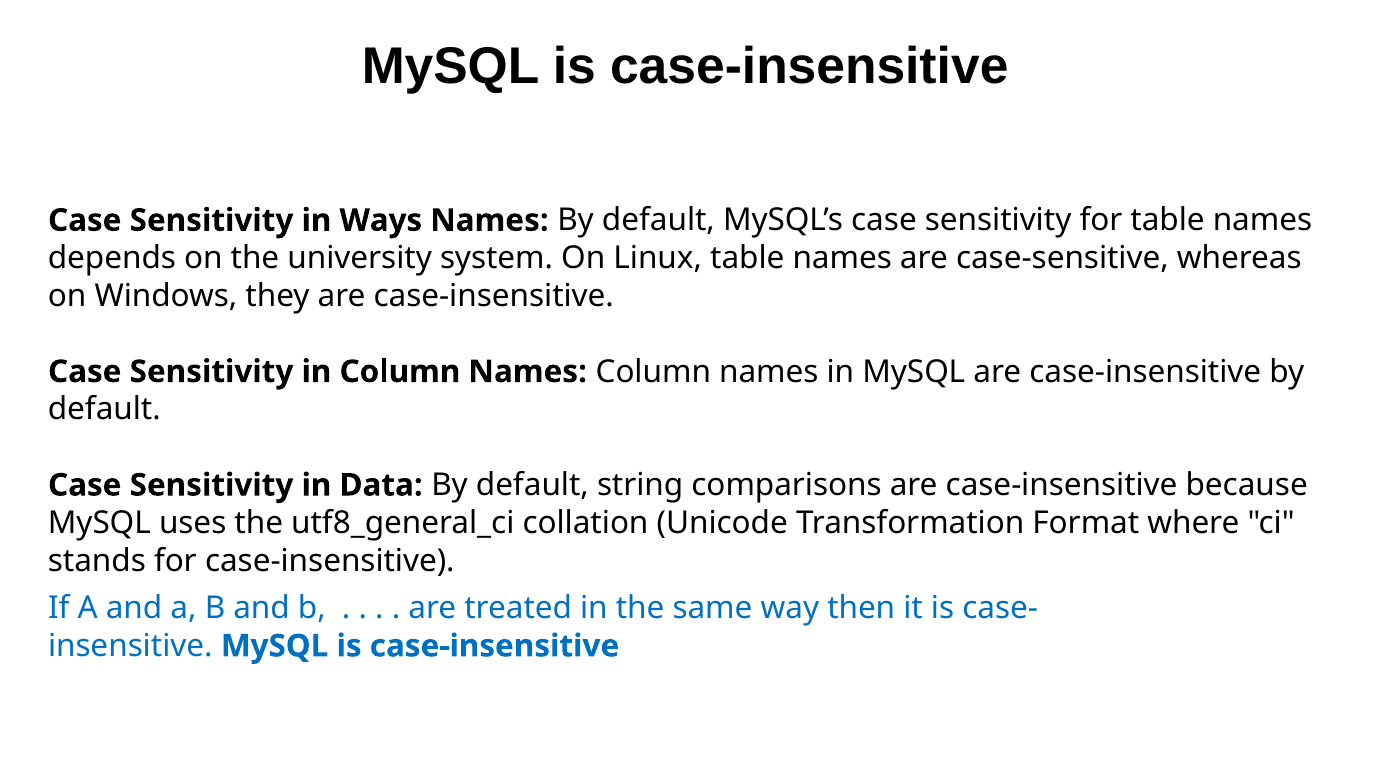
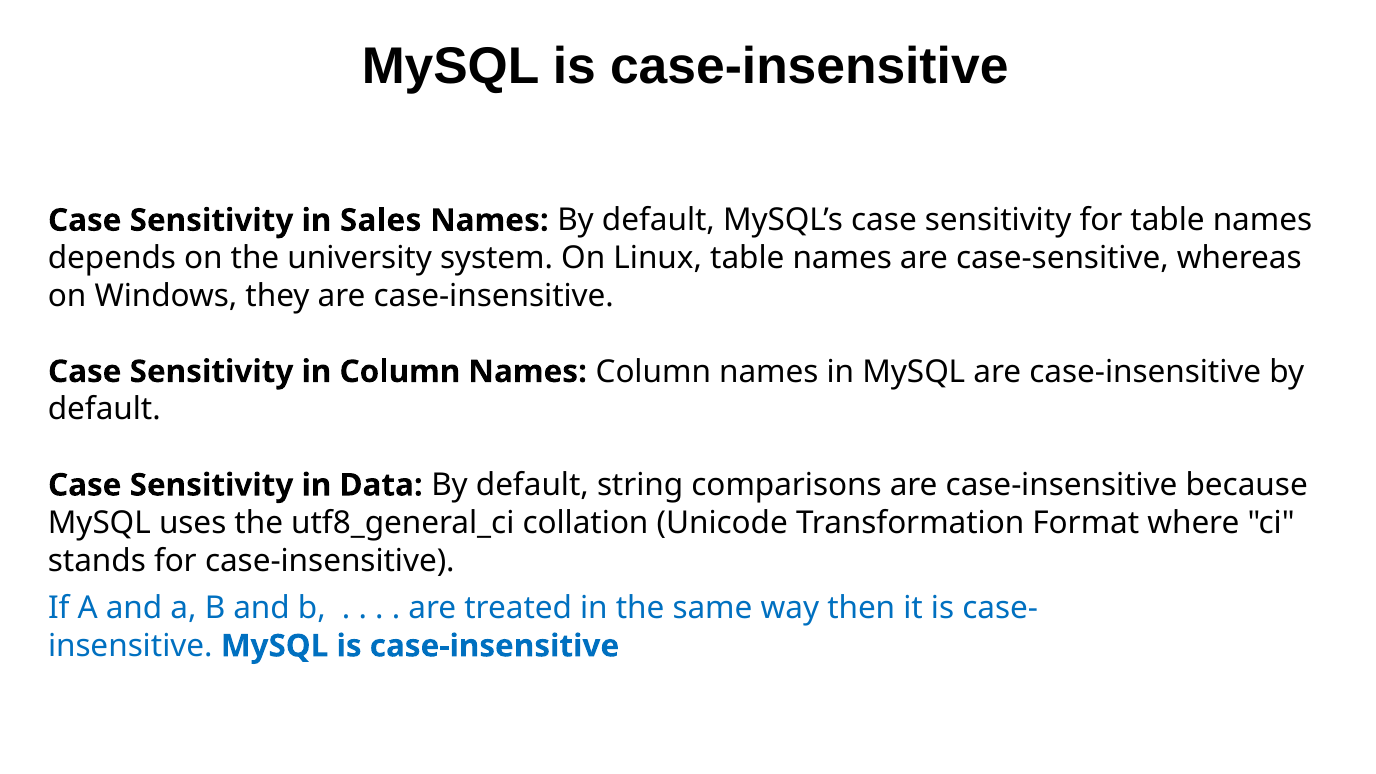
Ways: Ways -> Sales
